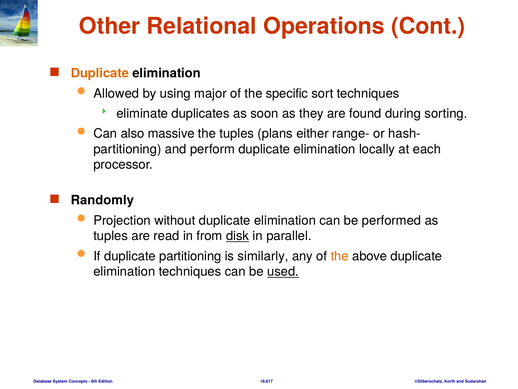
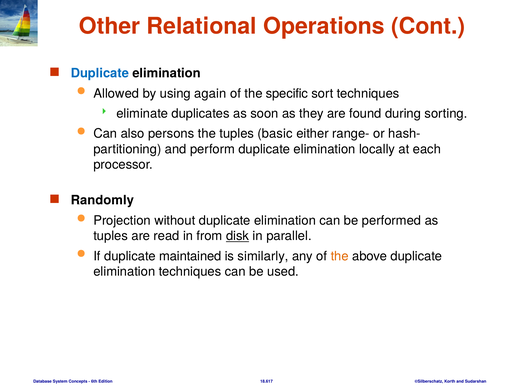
Duplicate at (100, 73) colour: orange -> blue
major: major -> again
massive: massive -> persons
plans: plans -> basic
duplicate partitioning: partitioning -> maintained
used underline: present -> none
